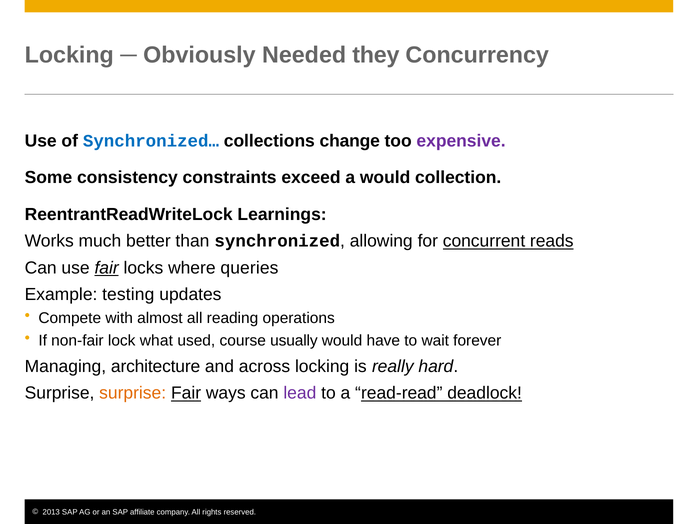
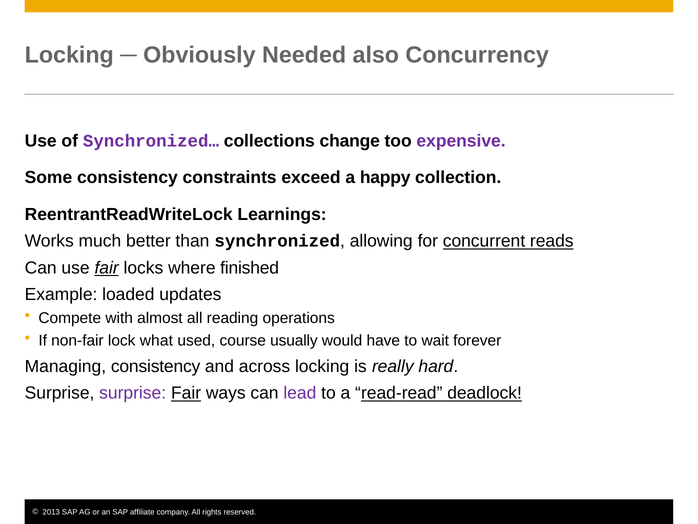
they: they -> also
Synchronized… colour: blue -> purple
a would: would -> happy
queries: queries -> finished
testing: testing -> loaded
Managing architecture: architecture -> consistency
surprise at (133, 393) colour: orange -> purple
